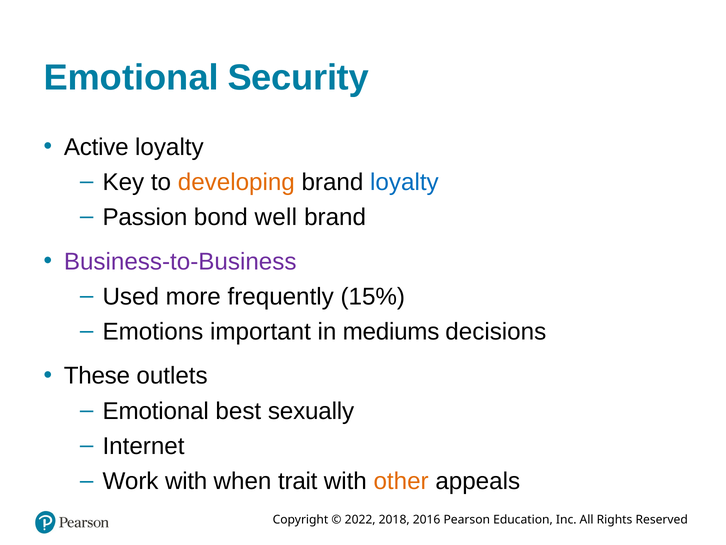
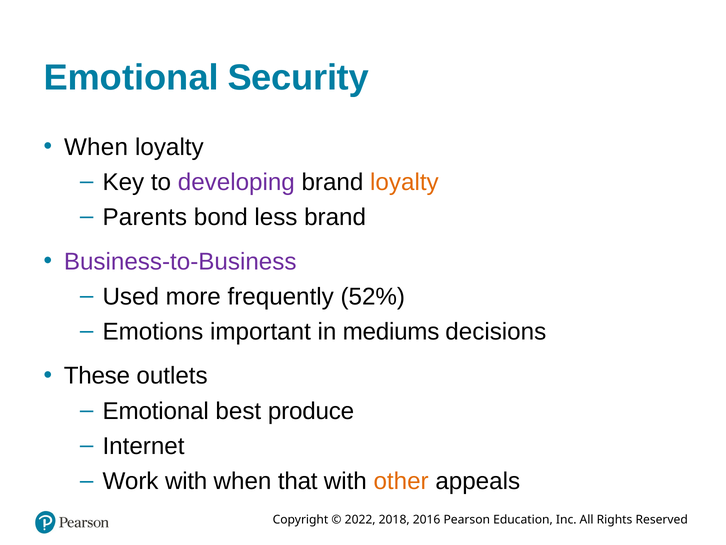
Active at (96, 147): Active -> When
developing colour: orange -> purple
loyalty at (404, 182) colour: blue -> orange
Passion: Passion -> Parents
well: well -> less
15%: 15% -> 52%
sexually: sexually -> produce
trait: trait -> that
